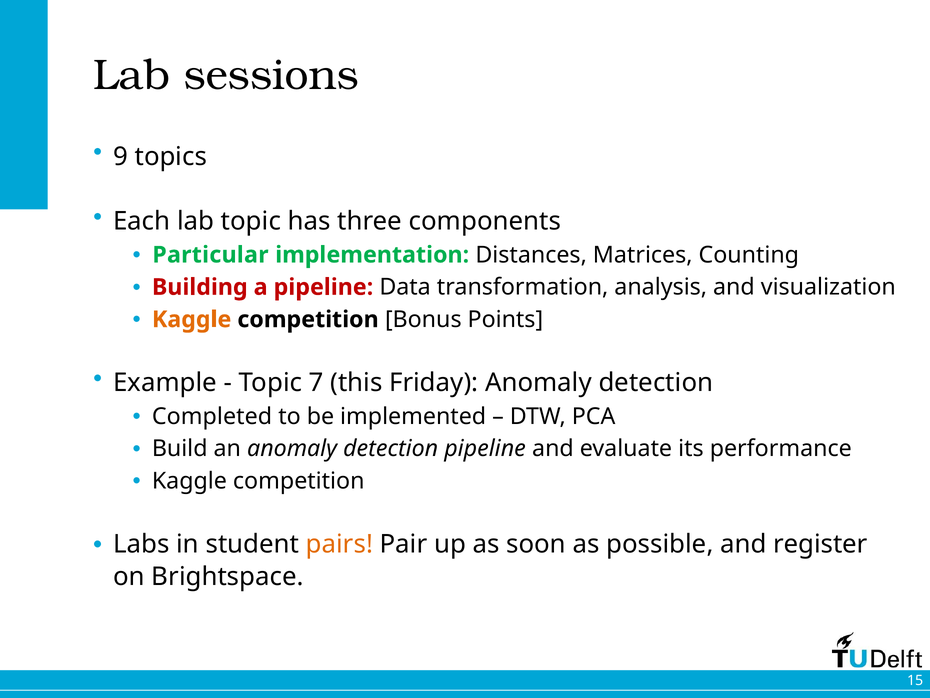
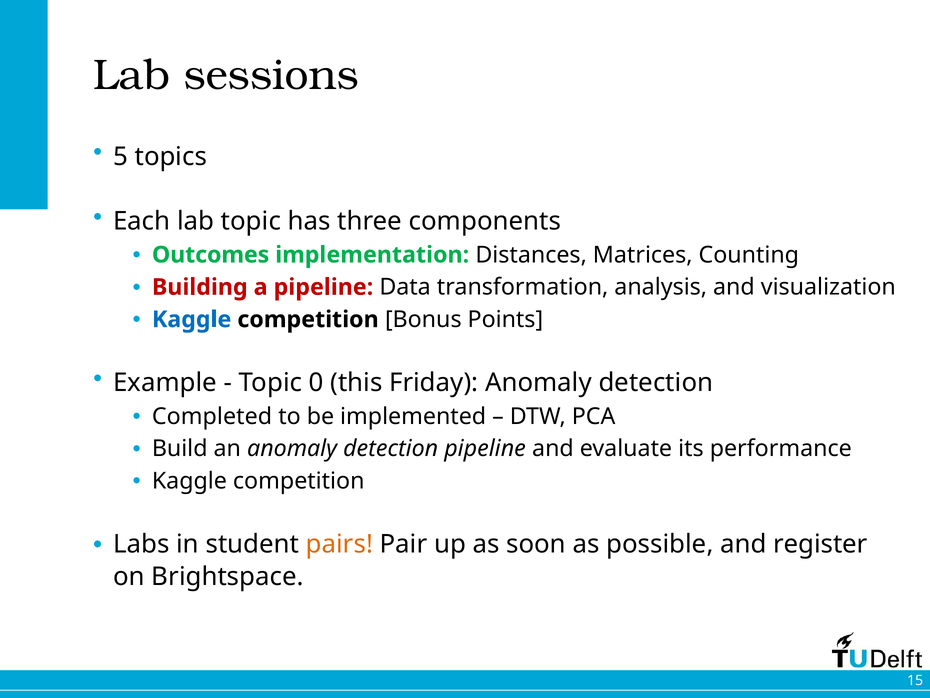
9: 9 -> 5
Particular: Particular -> Outcomes
Kaggle at (192, 319) colour: orange -> blue
7: 7 -> 0
